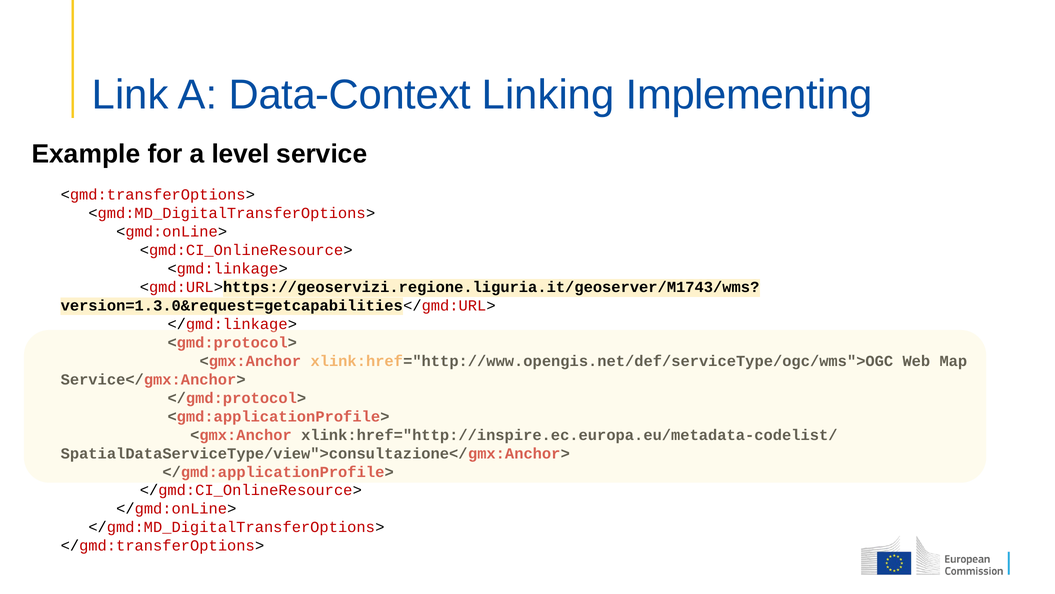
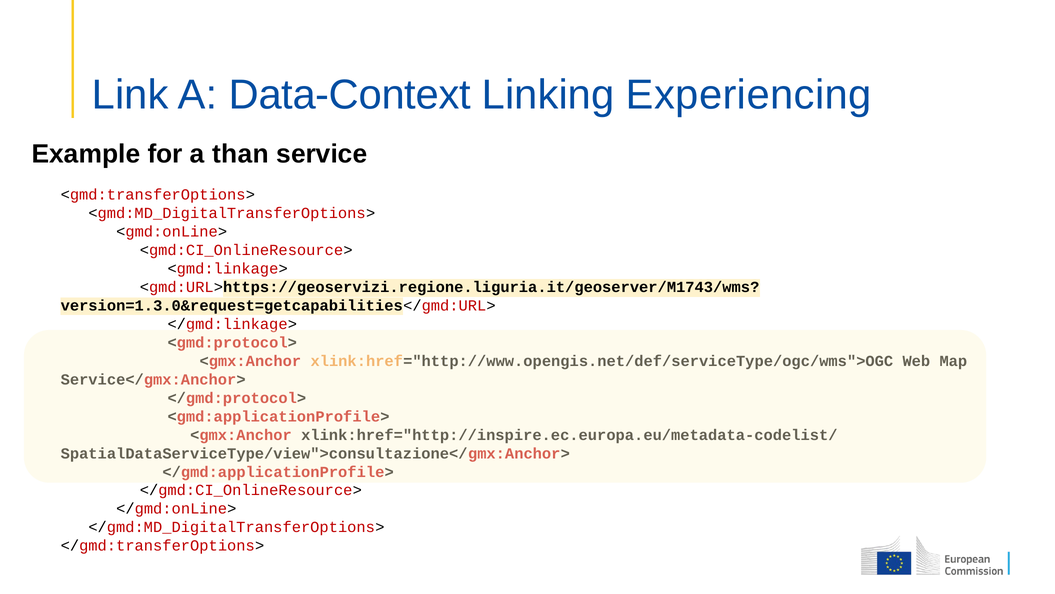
Implementing: Implementing -> Experiencing
level: level -> than
